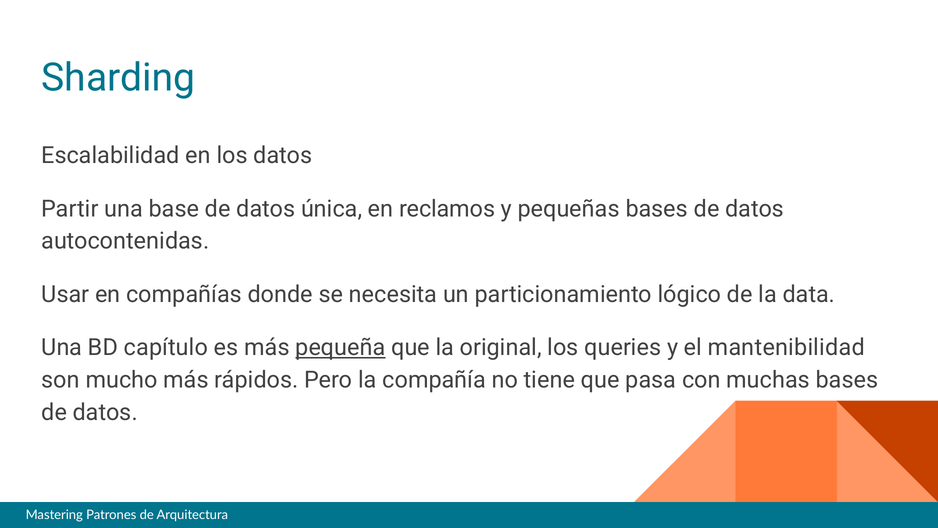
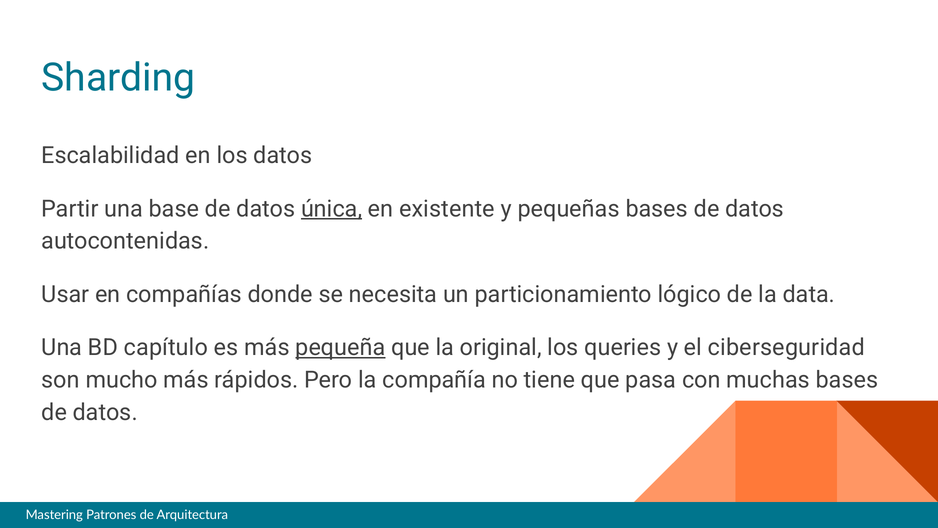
única underline: none -> present
reclamos: reclamos -> existente
mantenibilidad: mantenibilidad -> ciberseguridad
